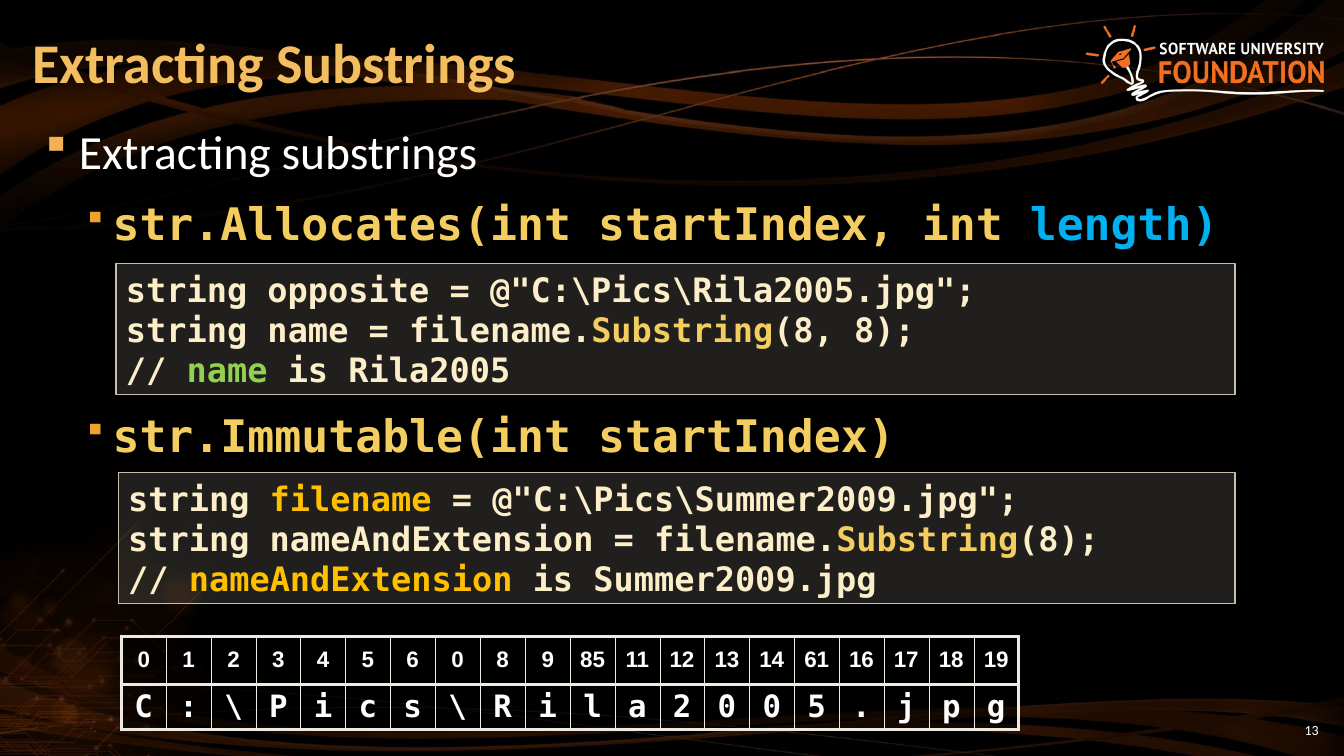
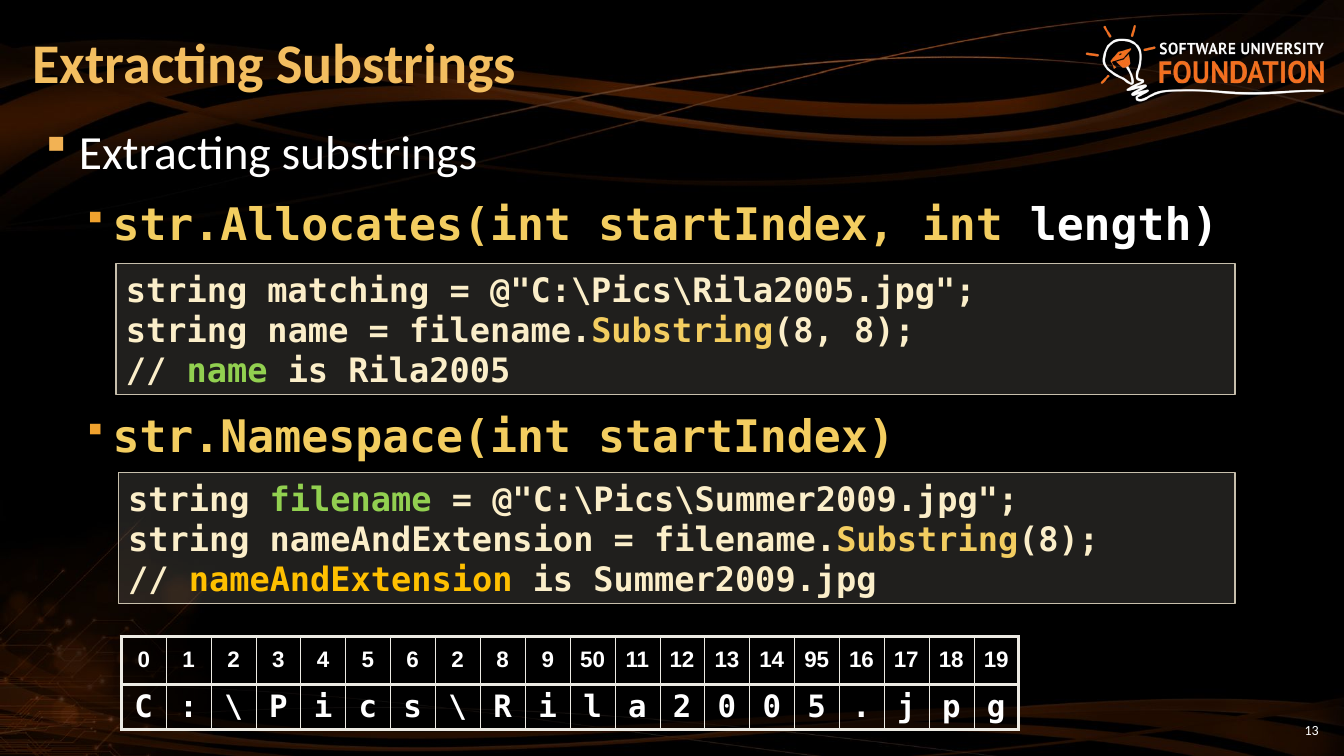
length colour: light blue -> white
opposite: opposite -> matching
str.Immutable(int: str.Immutable(int -> str.Namespace(int
filename colour: yellow -> light green
6 0: 0 -> 2
85: 85 -> 50
61: 61 -> 95
